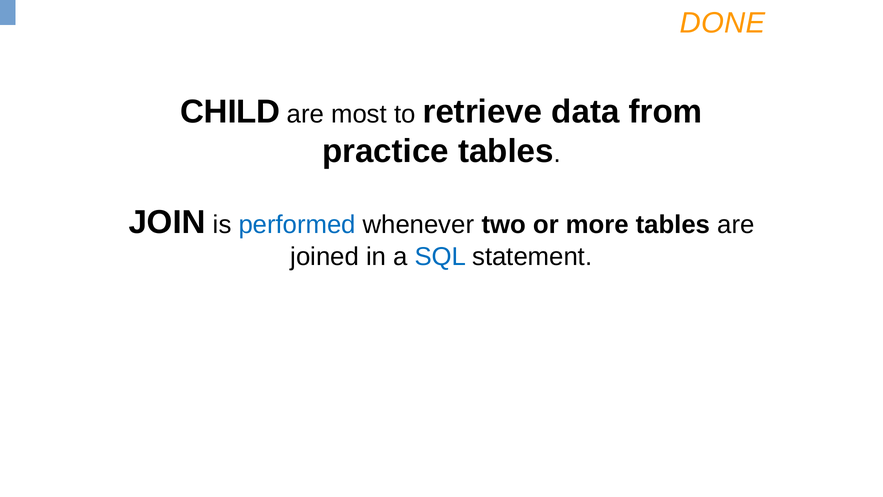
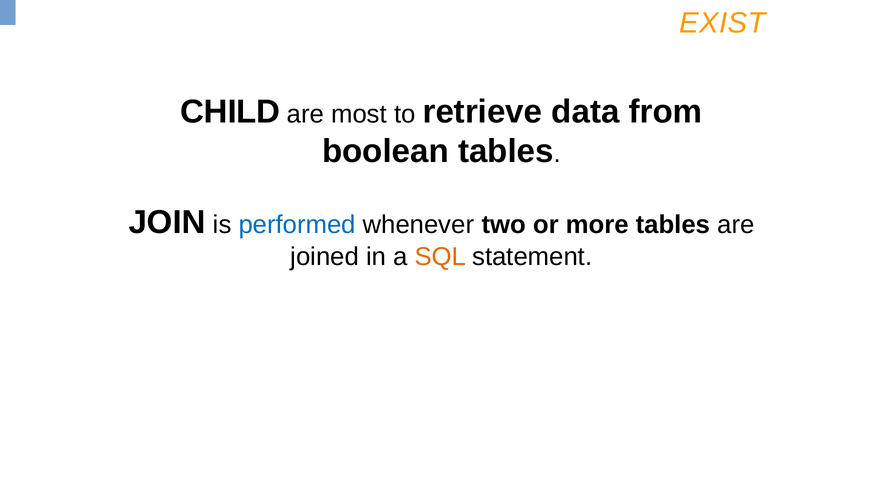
DONE: DONE -> EXIST
practice: practice -> boolean
SQL colour: blue -> orange
